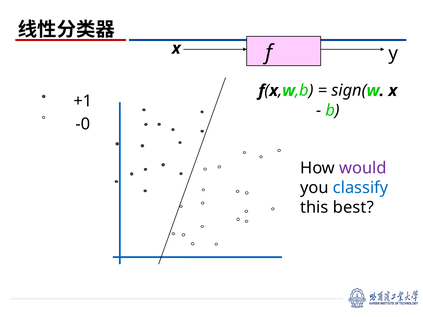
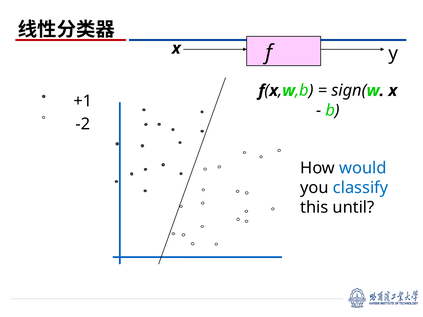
-0: -0 -> -2
would colour: purple -> blue
best: best -> until
